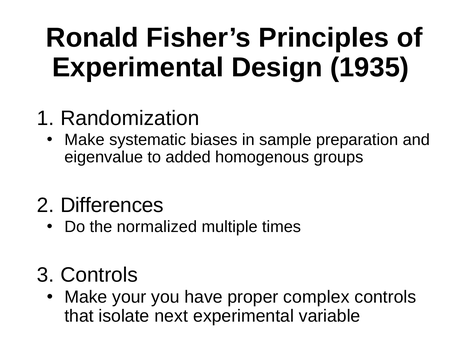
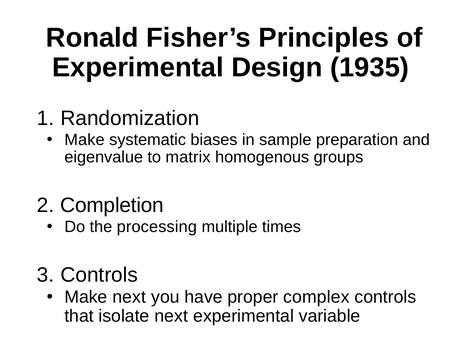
added: added -> matrix
Differences: Differences -> Completion
normalized: normalized -> processing
Make your: your -> next
